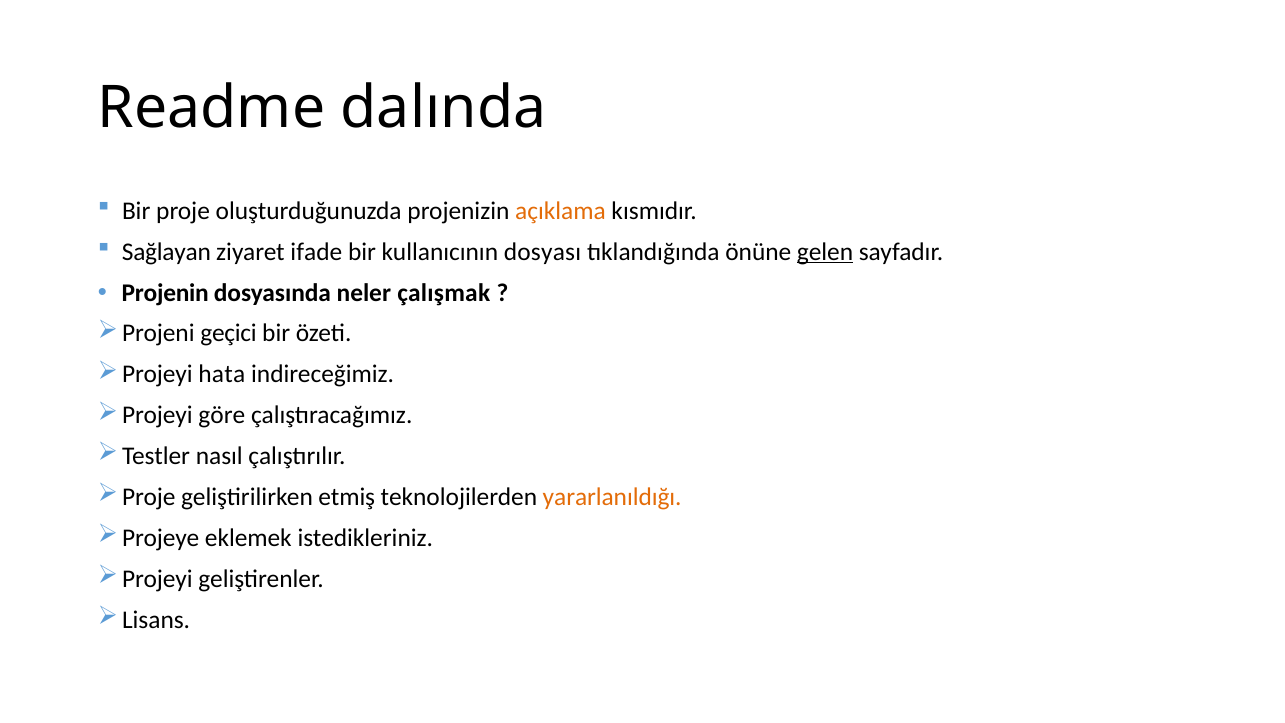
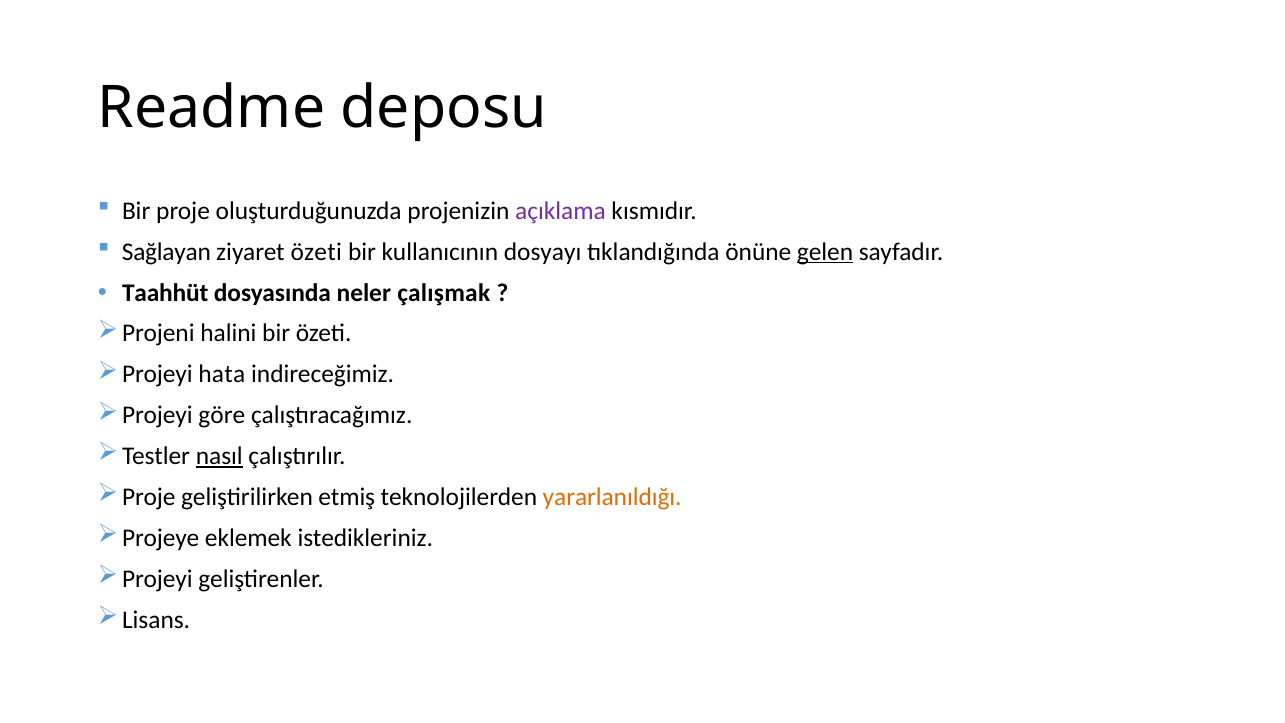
dalında: dalında -> deposu
açıklama colour: orange -> purple
ziyaret ifade: ifade -> özeti
dosyası: dosyası -> dosyayı
Projenin: Projenin -> Taahhüt
geçici: geçici -> halini
nasıl underline: none -> present
